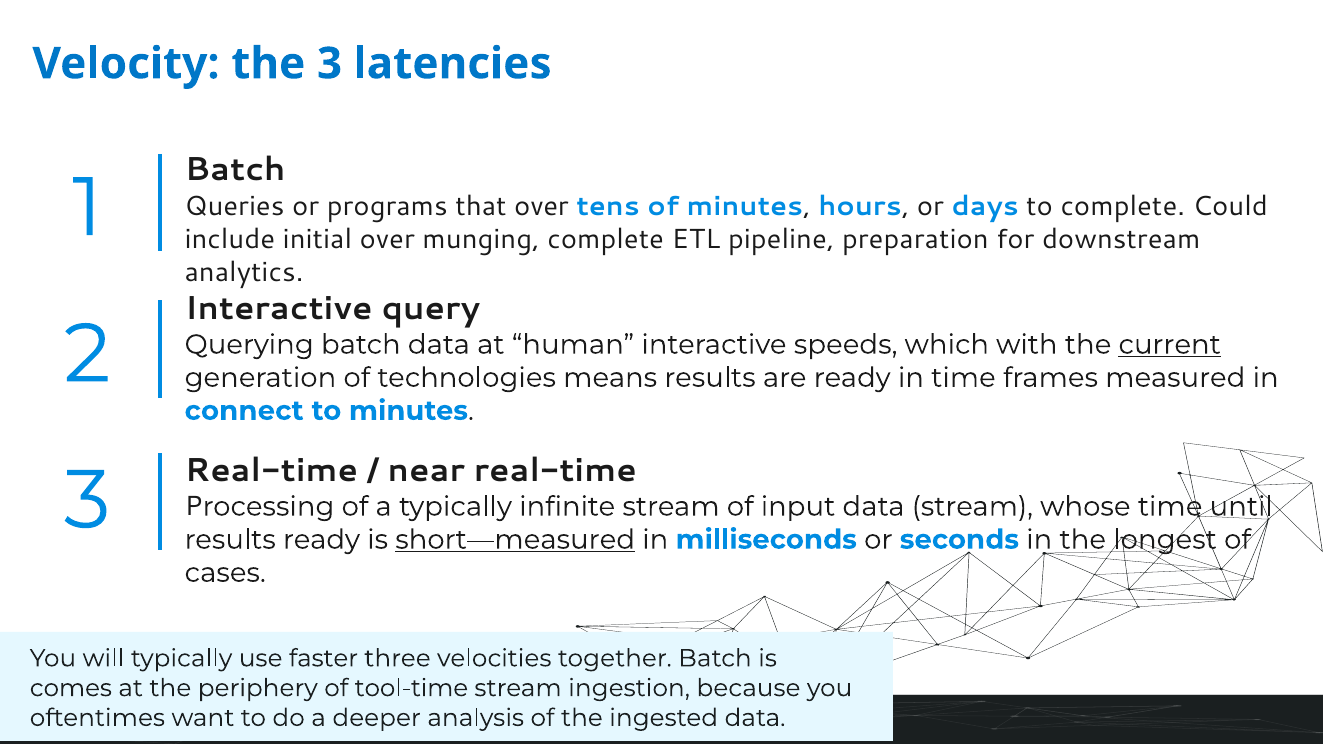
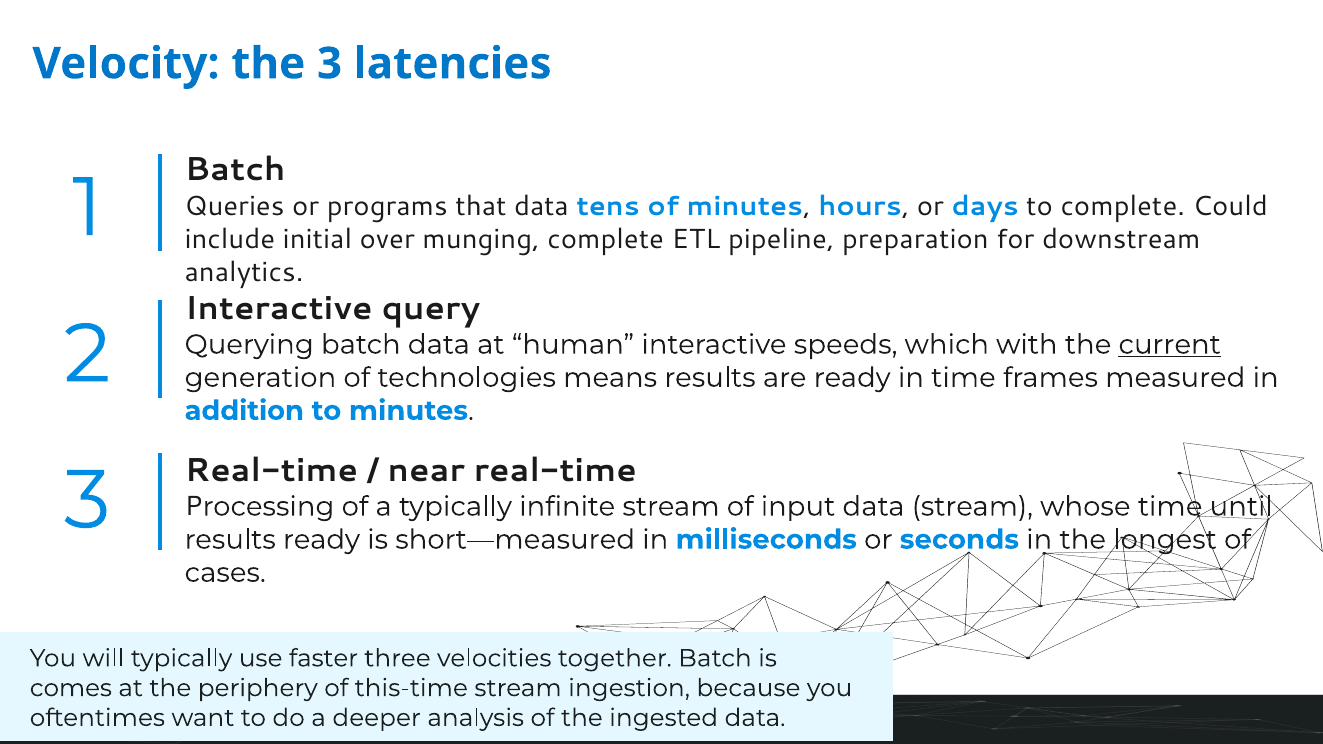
that over: over -> data
connect: connect -> addition
short—measured underline: present -> none
tool-time: tool-time -> this-time
